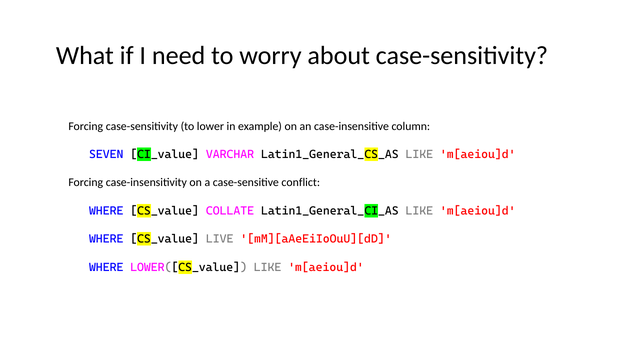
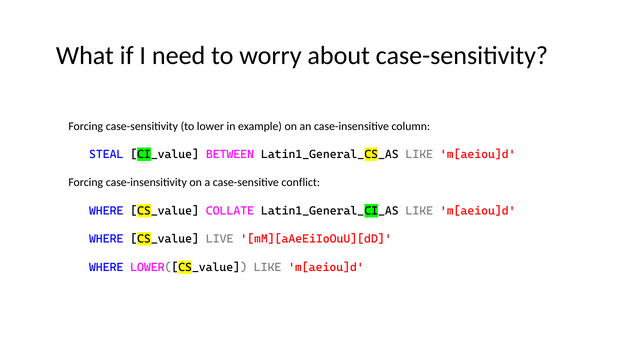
SEVEN: SEVEN -> STEAL
VARCHAR: VARCHAR -> BETWEEN
